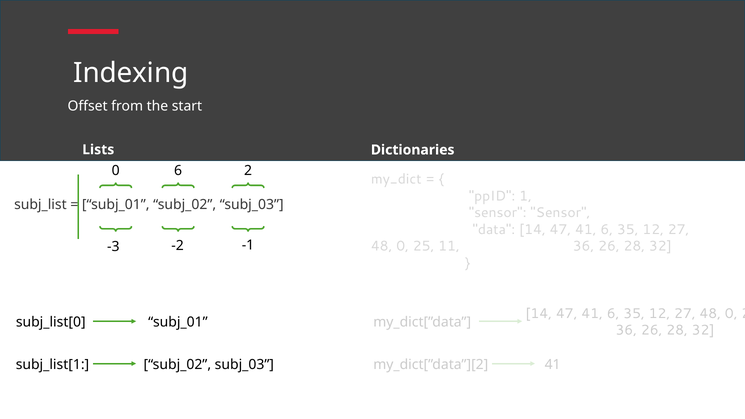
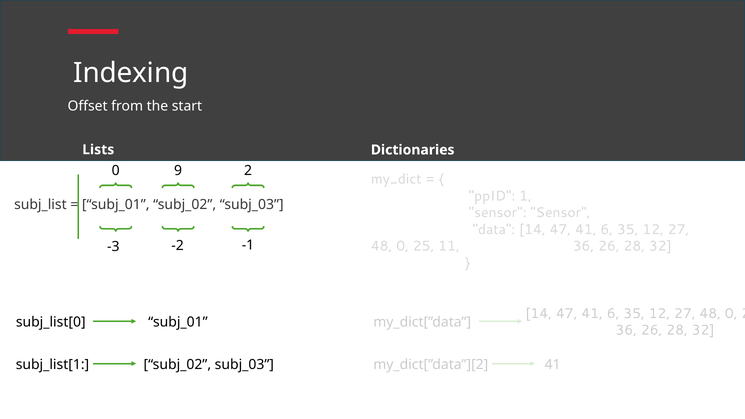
0 6: 6 -> 9
